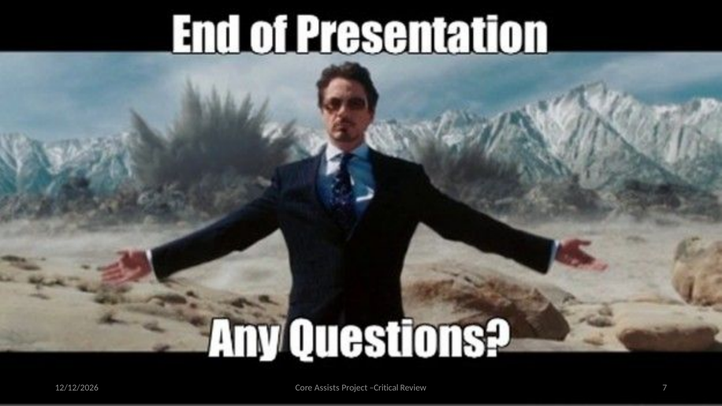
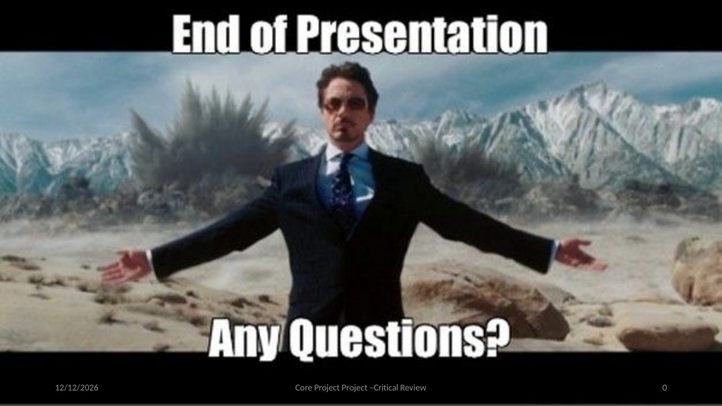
Core Assists: Assists -> Project
7: 7 -> 0
